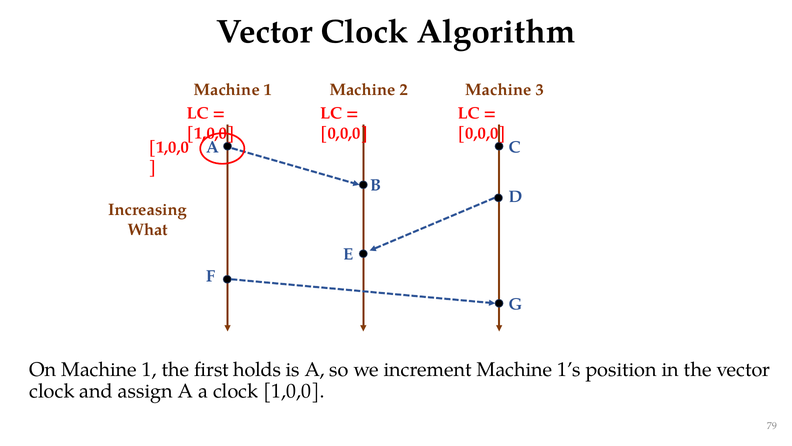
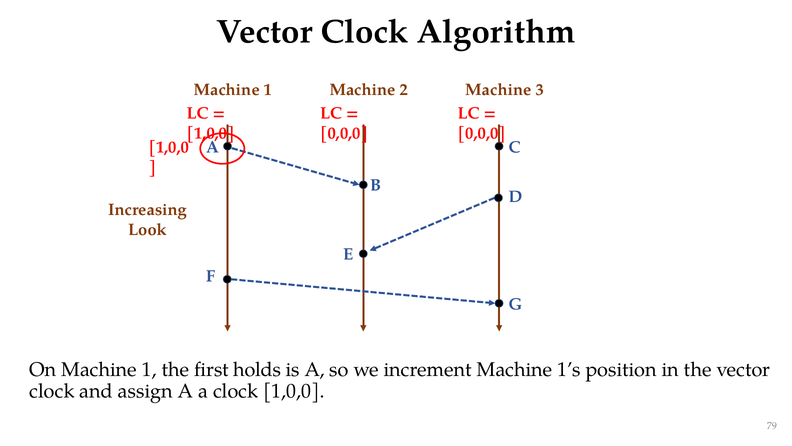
What: What -> Look
